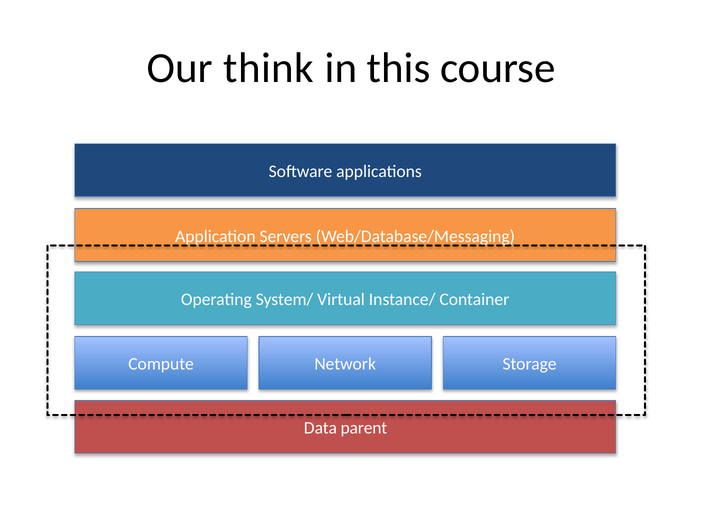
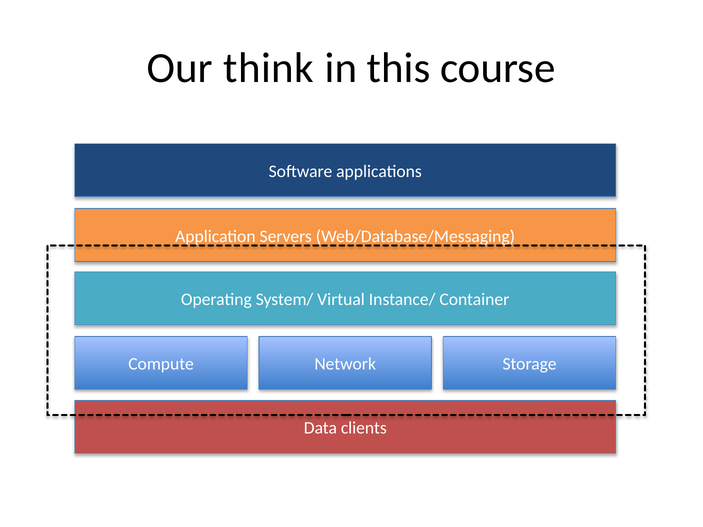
parent: parent -> clients
